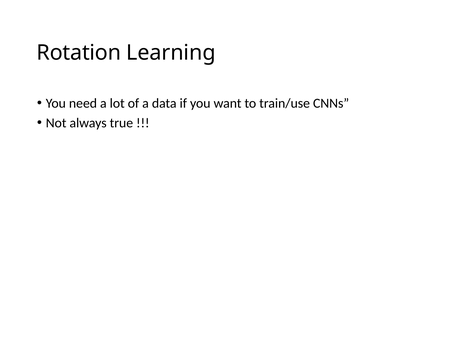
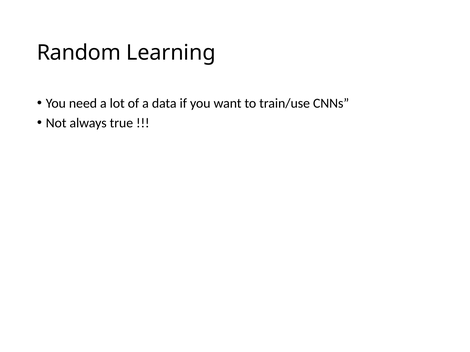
Rotation: Rotation -> Random
